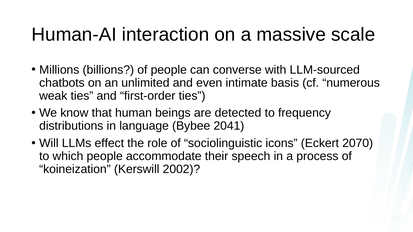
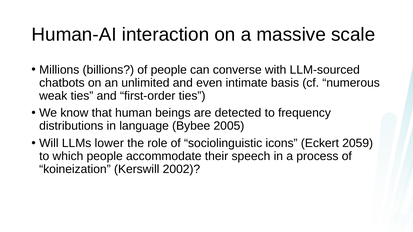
2041: 2041 -> 2005
effect: effect -> lower
2070: 2070 -> 2059
